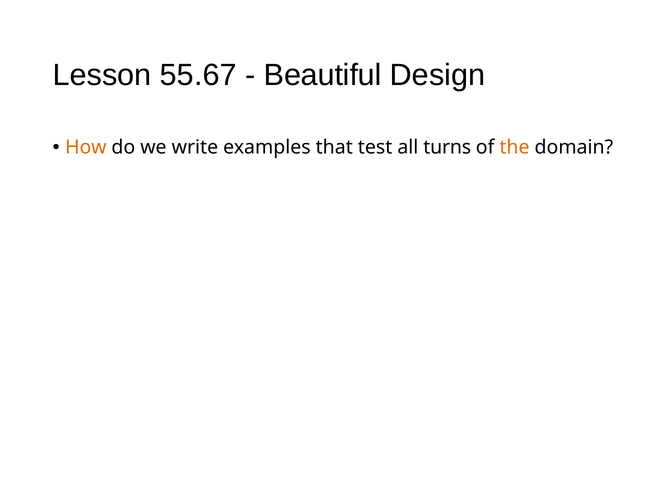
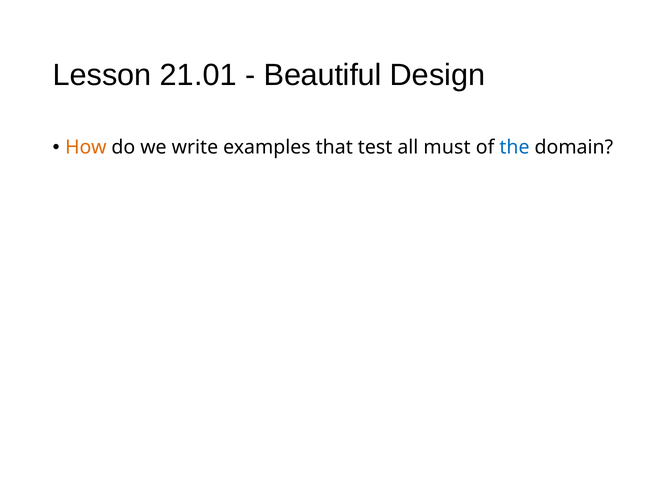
55.67: 55.67 -> 21.01
turns: turns -> must
the colour: orange -> blue
